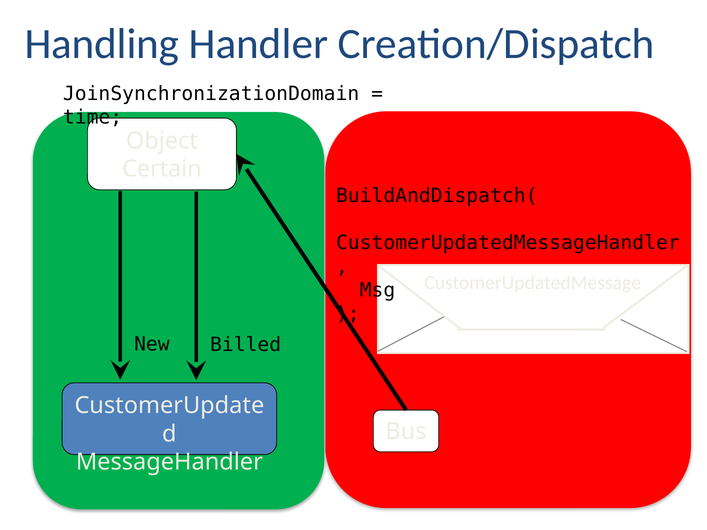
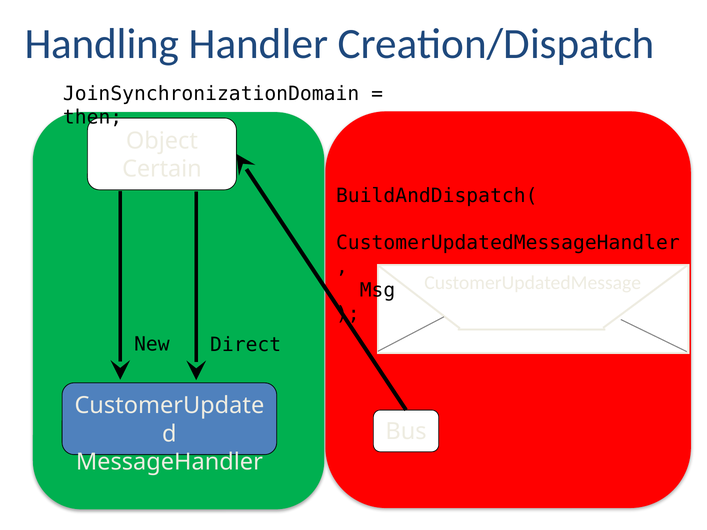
time: time -> then
Billed: Billed -> Direct
